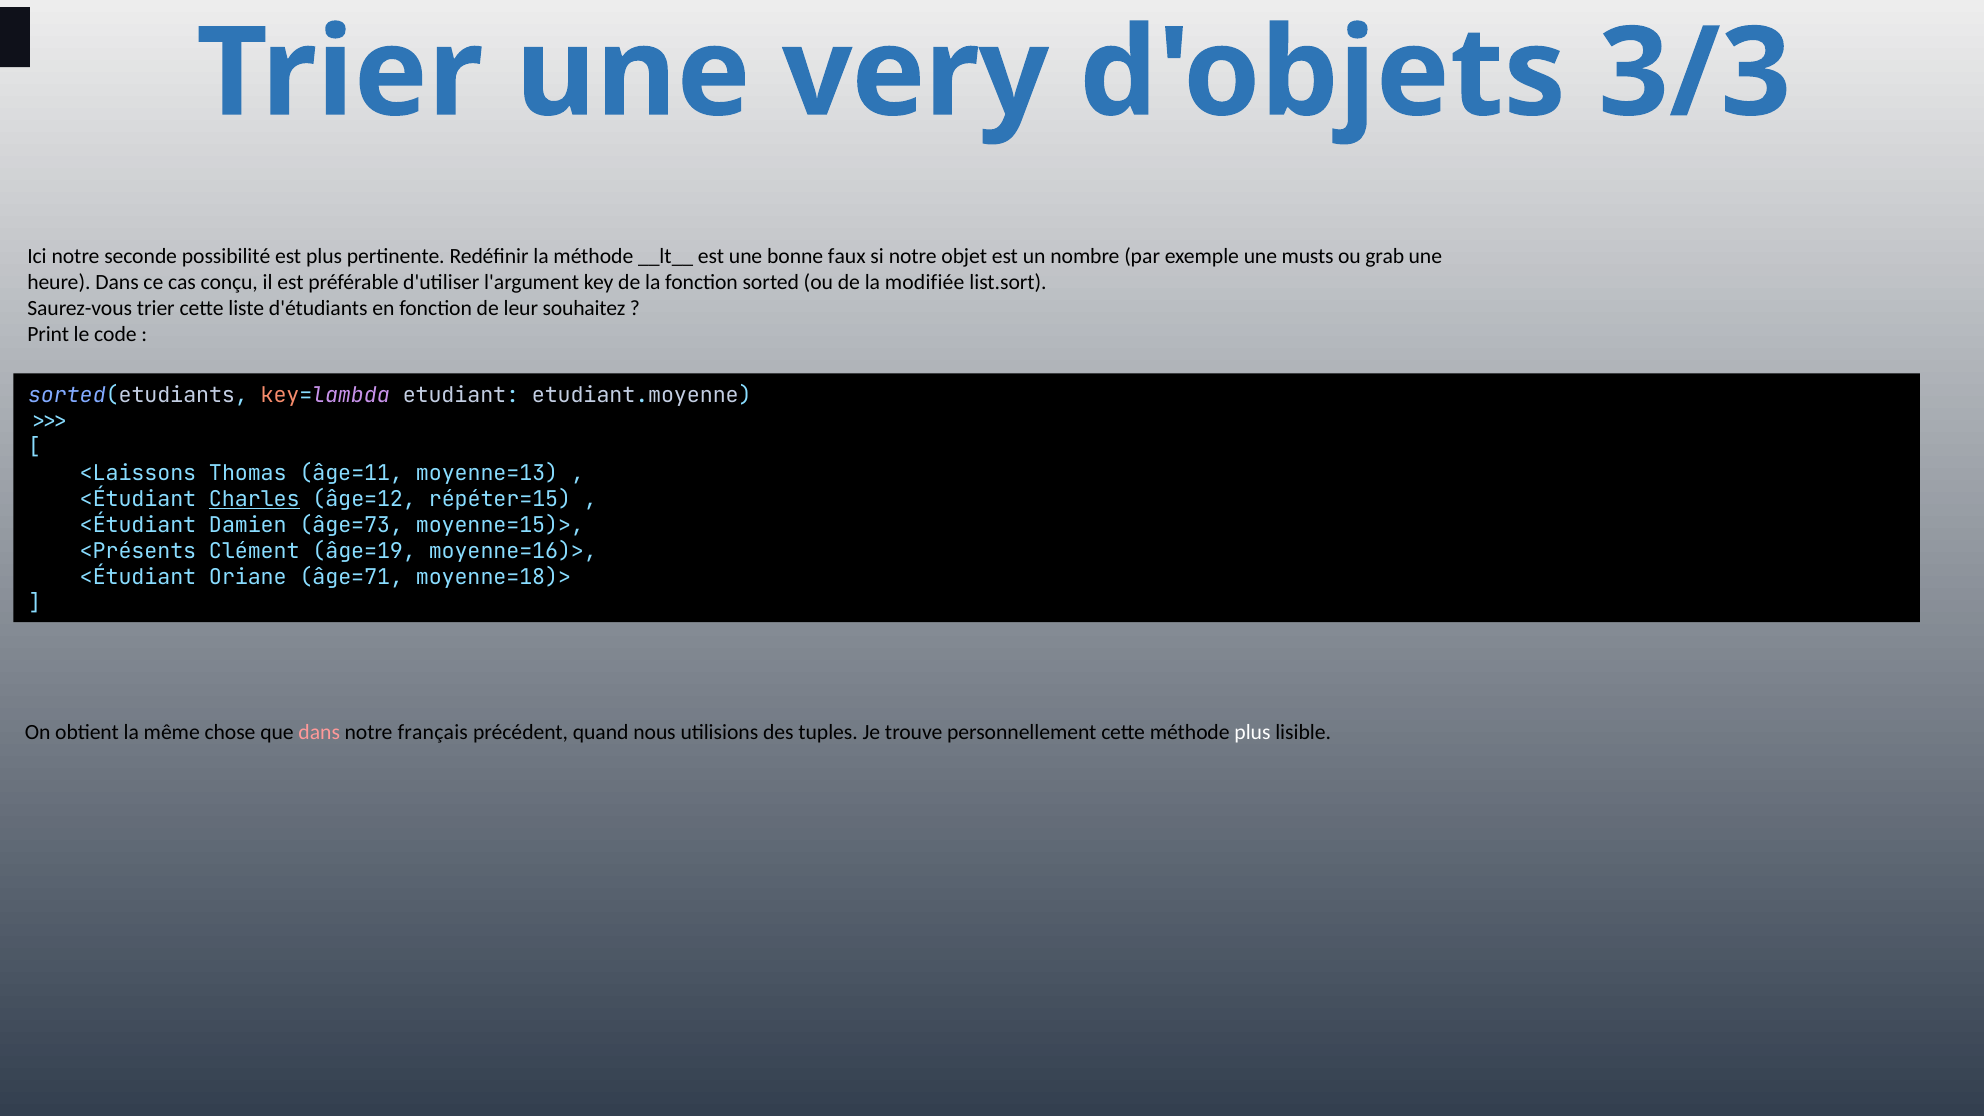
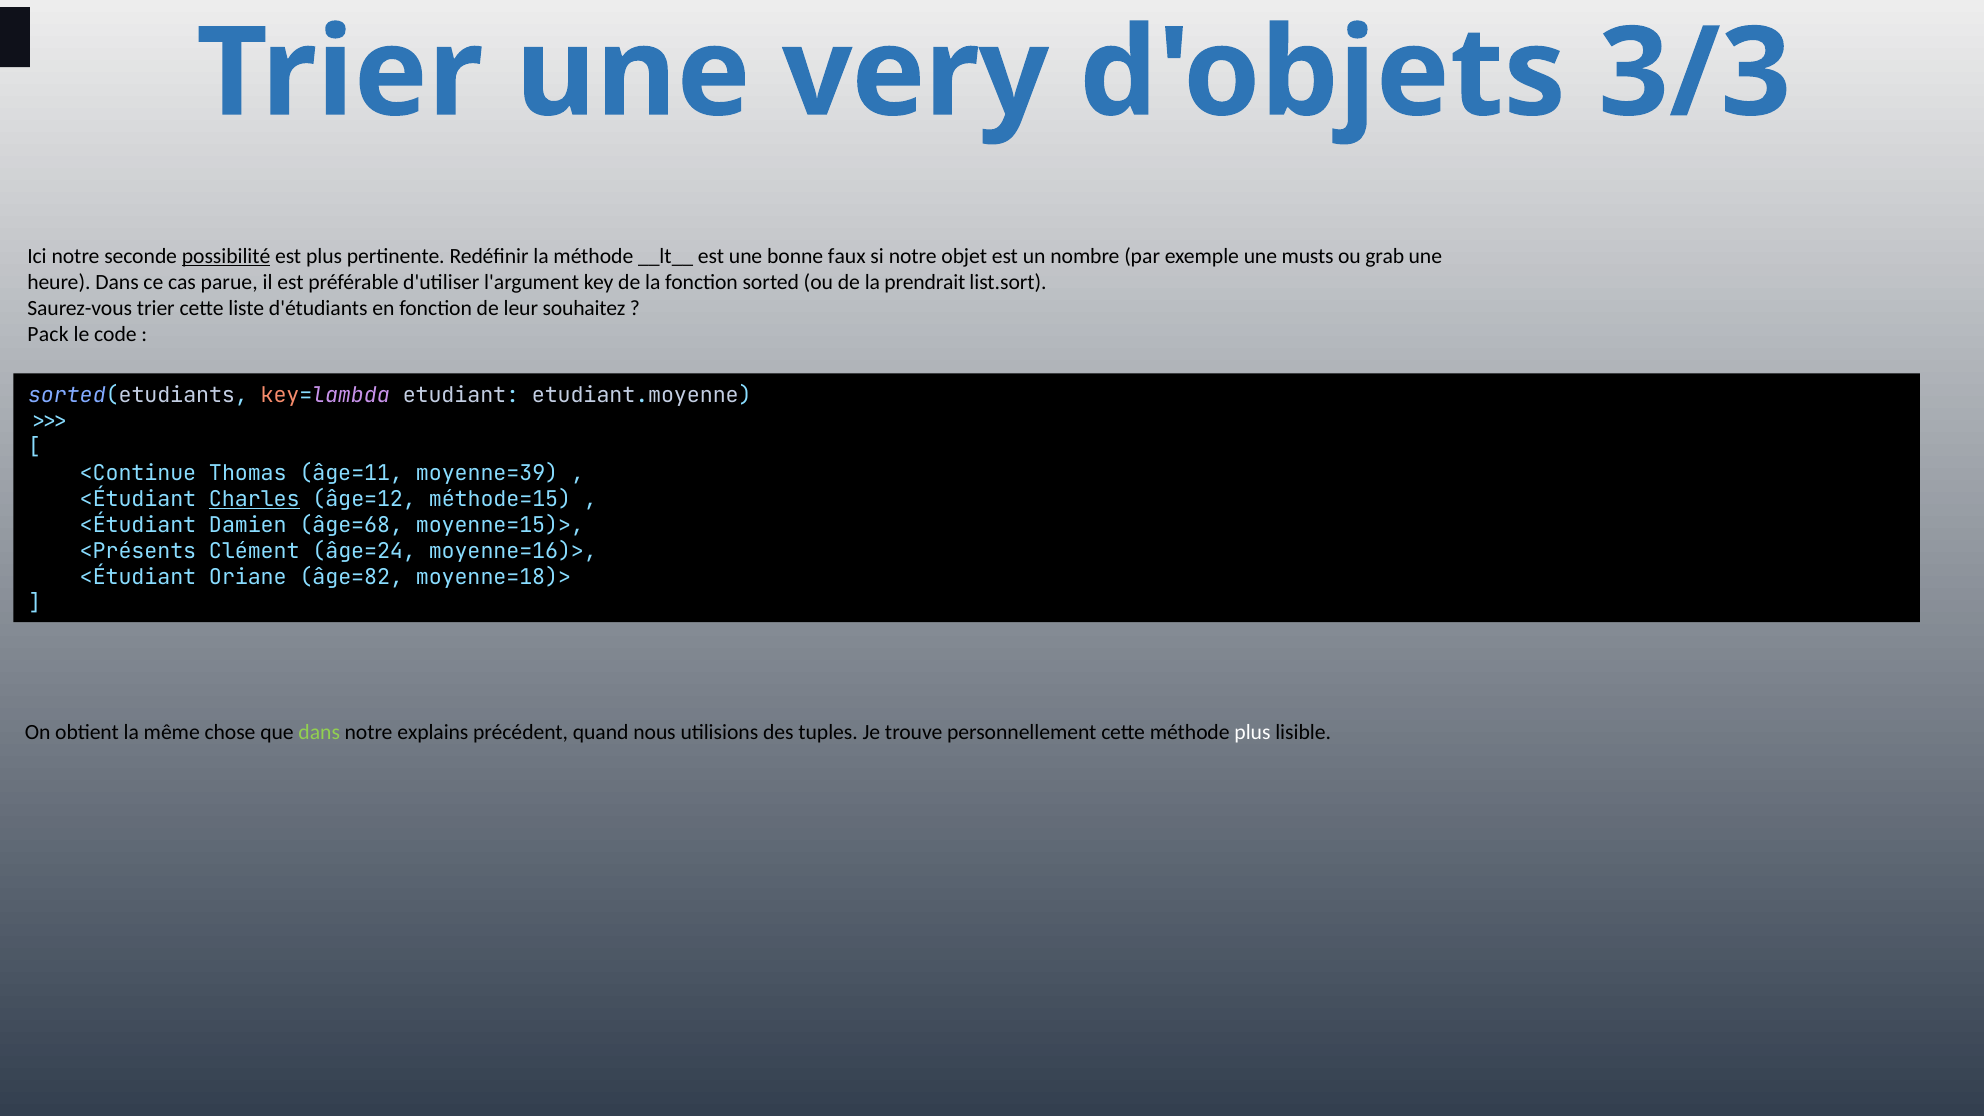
possibilité underline: none -> present
conçu: conçu -> parue
modifiée: modifiée -> prendrait
Print: Print -> Pack
<Laissons: <Laissons -> <Continue
moyenne=13)>: moyenne=13)> -> moyenne=39)>
répéter=15)>: répéter=15)> -> méthode=15)>
âge=73: âge=73 -> âge=68
âge=19: âge=19 -> âge=24
âge=71: âge=71 -> âge=82
dans at (319, 732) colour: pink -> light green
français: français -> explains
